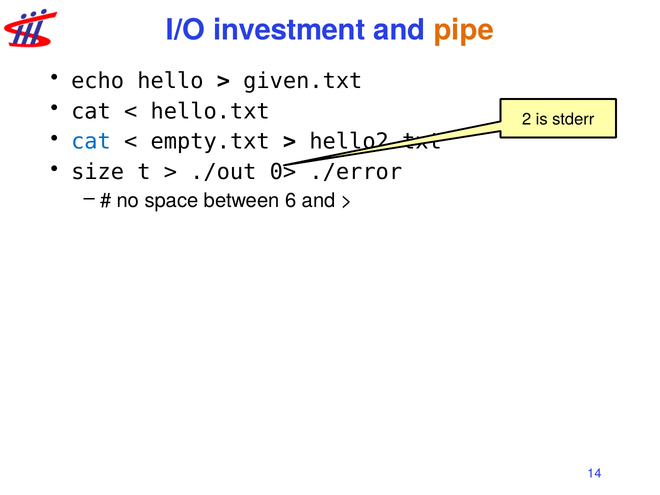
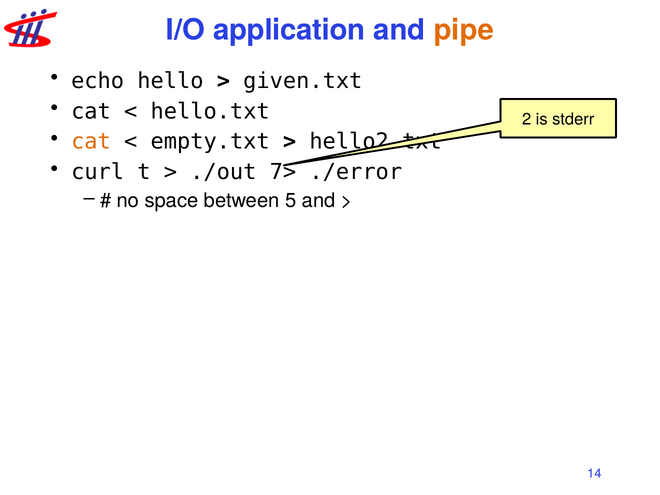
investment: investment -> application
cat at (91, 142) colour: blue -> orange
size: size -> curl
0>: 0> -> 7>
6: 6 -> 5
